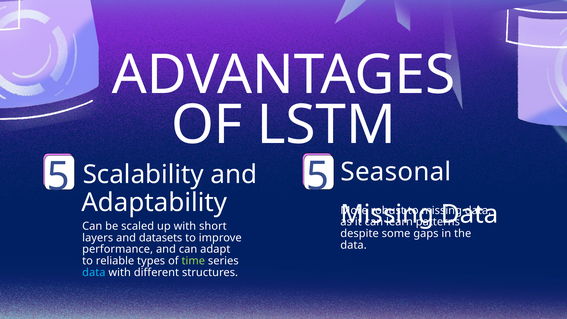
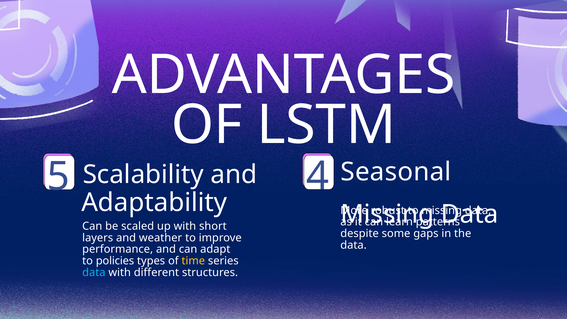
5 5: 5 -> 4
datasets: datasets -> weather
reliable: reliable -> policies
time colour: light green -> yellow
